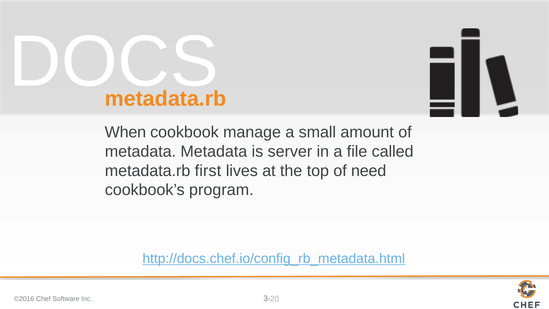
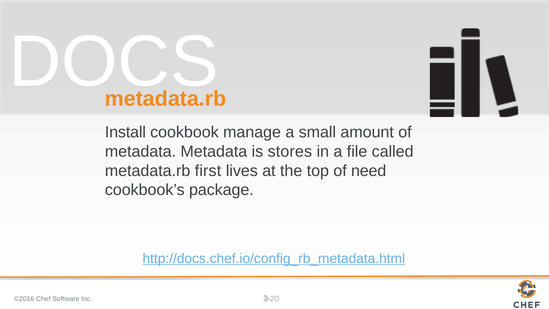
When: When -> Install
server: server -> stores
program: program -> package
